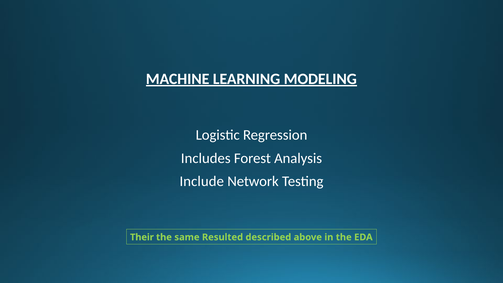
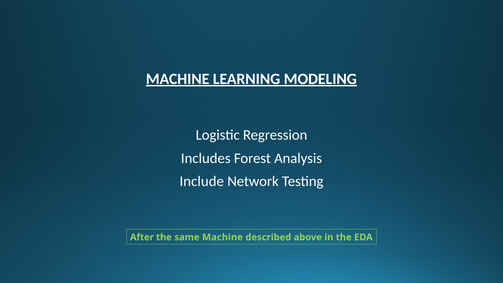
Their: Their -> After
same Resulted: Resulted -> Machine
